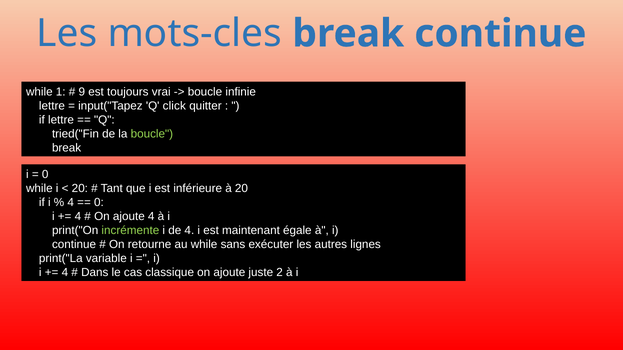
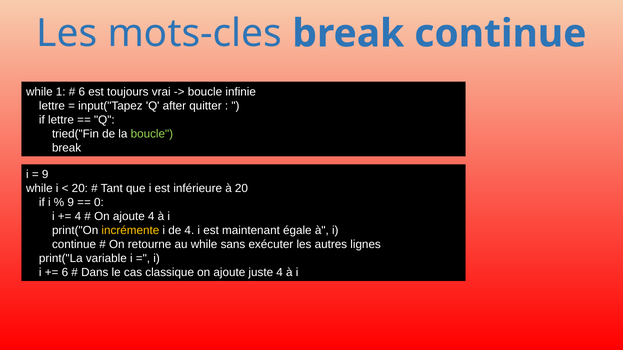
9 at (82, 92): 9 -> 6
click: click -> after
0 at (45, 175): 0 -> 9
4 at (71, 203): 4 -> 9
incrémente colour: light green -> yellow
4 at (65, 273): 4 -> 6
juste 2: 2 -> 4
